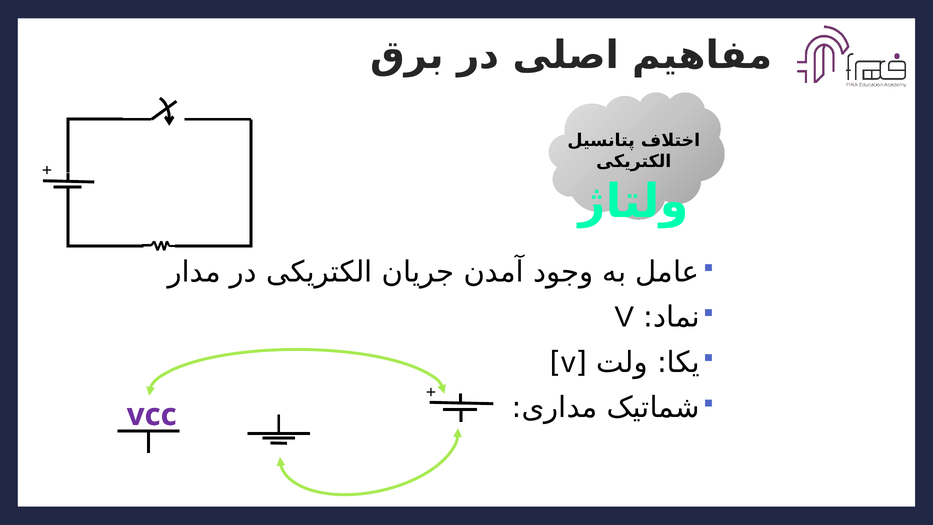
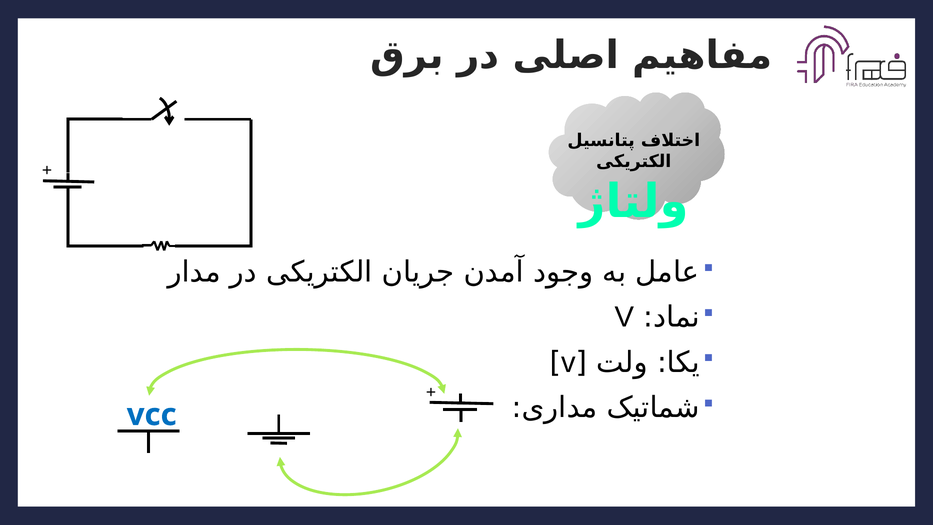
vcc colour: purple -> blue
